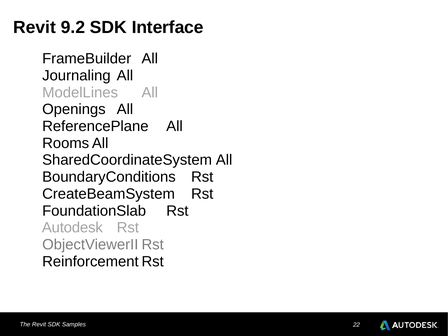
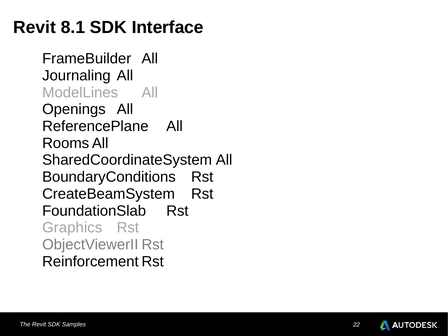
9.2: 9.2 -> 8.1
Autodesk: Autodesk -> Graphics
